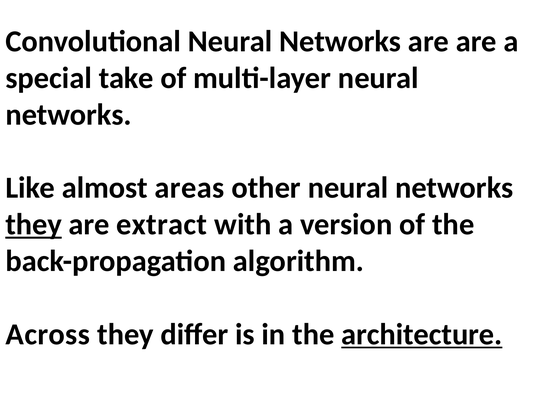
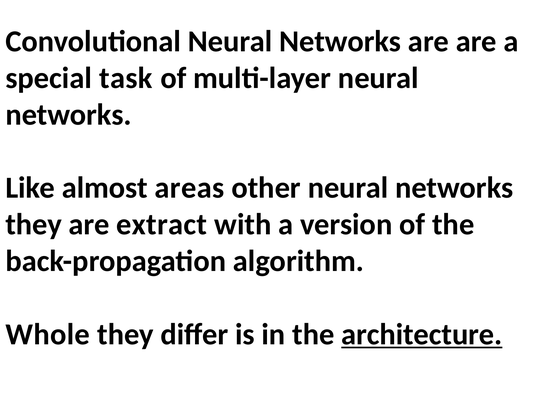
take: take -> task
they at (34, 224) underline: present -> none
Across: Across -> Whole
